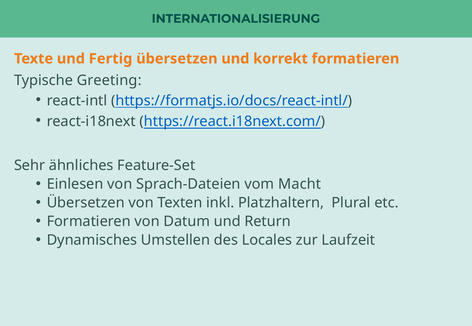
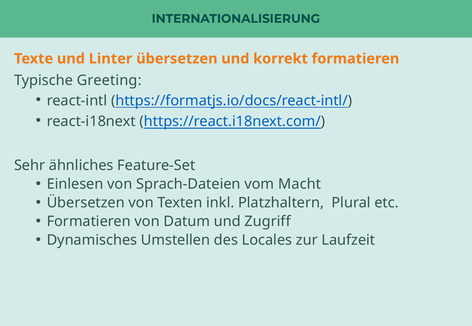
Fertig: Fertig -> Linter
Return: Return -> Zugriff
